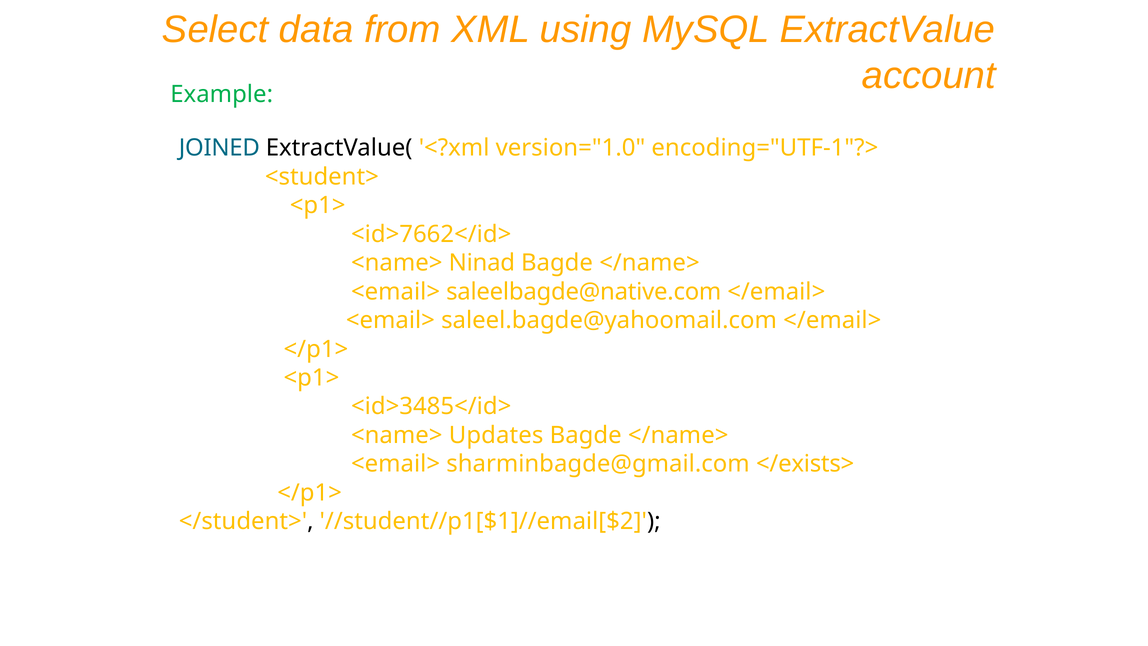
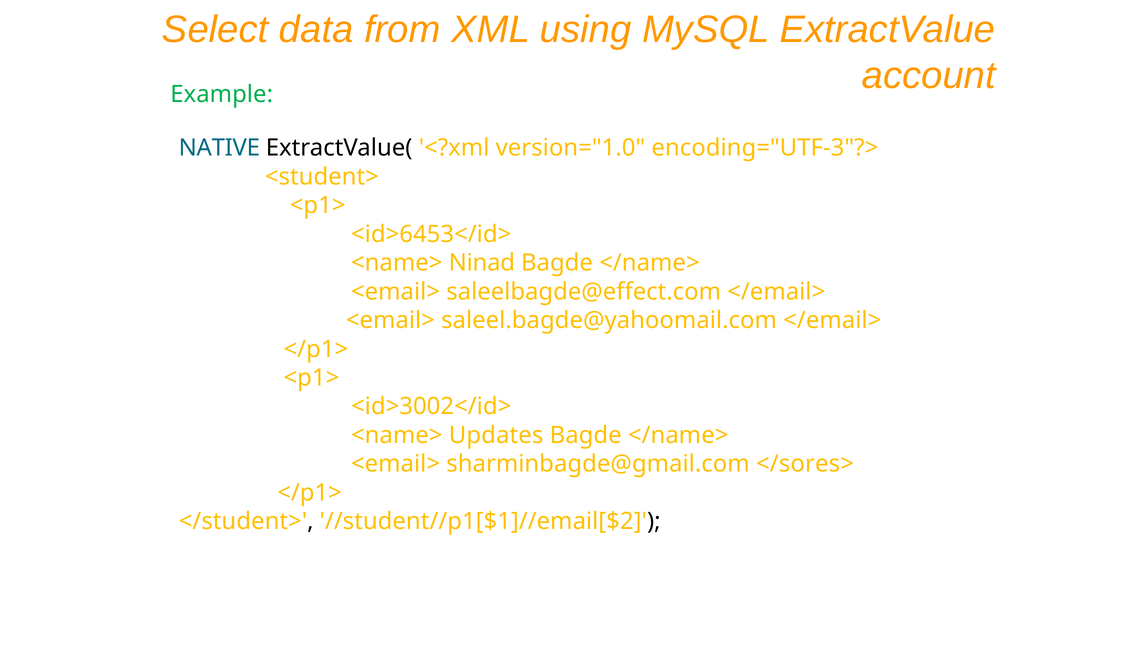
JOINED: JOINED -> NATIVE
encoding="UTF-1"?>: encoding="UTF-1"?> -> encoding="UTF-3"?>
<id>7662</id>: <id>7662</id> -> <id>6453</id>
saleelbagde@native.com: saleelbagde@native.com -> saleelbagde@effect.com
<id>3485</id>: <id>3485</id> -> <id>3002</id>
</exists>: </exists> -> </sores>
